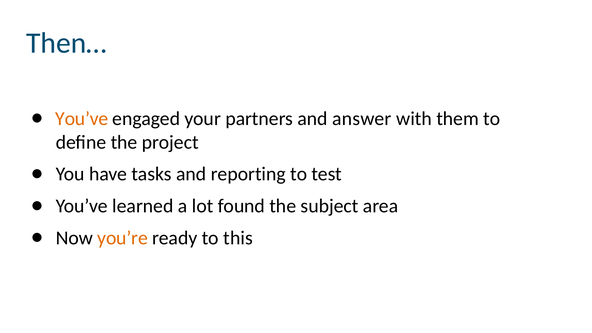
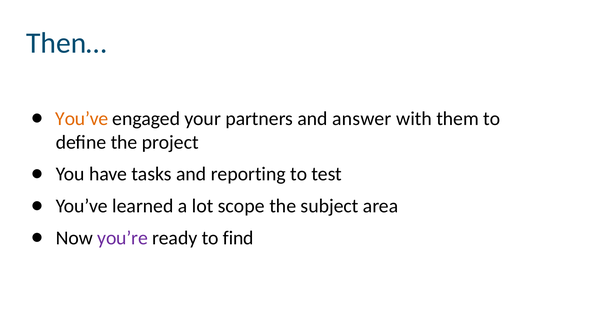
found: found -> scope
you’re colour: orange -> purple
this: this -> find
